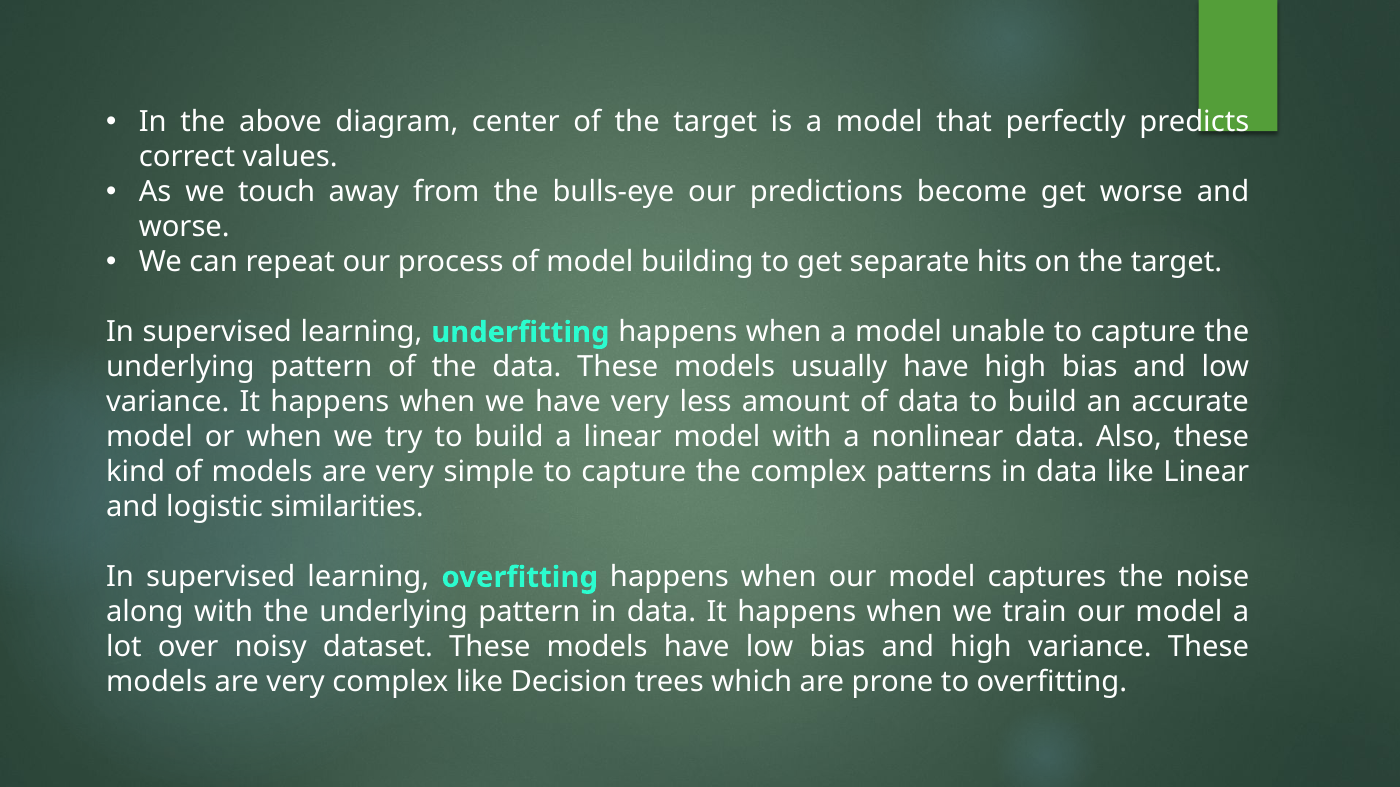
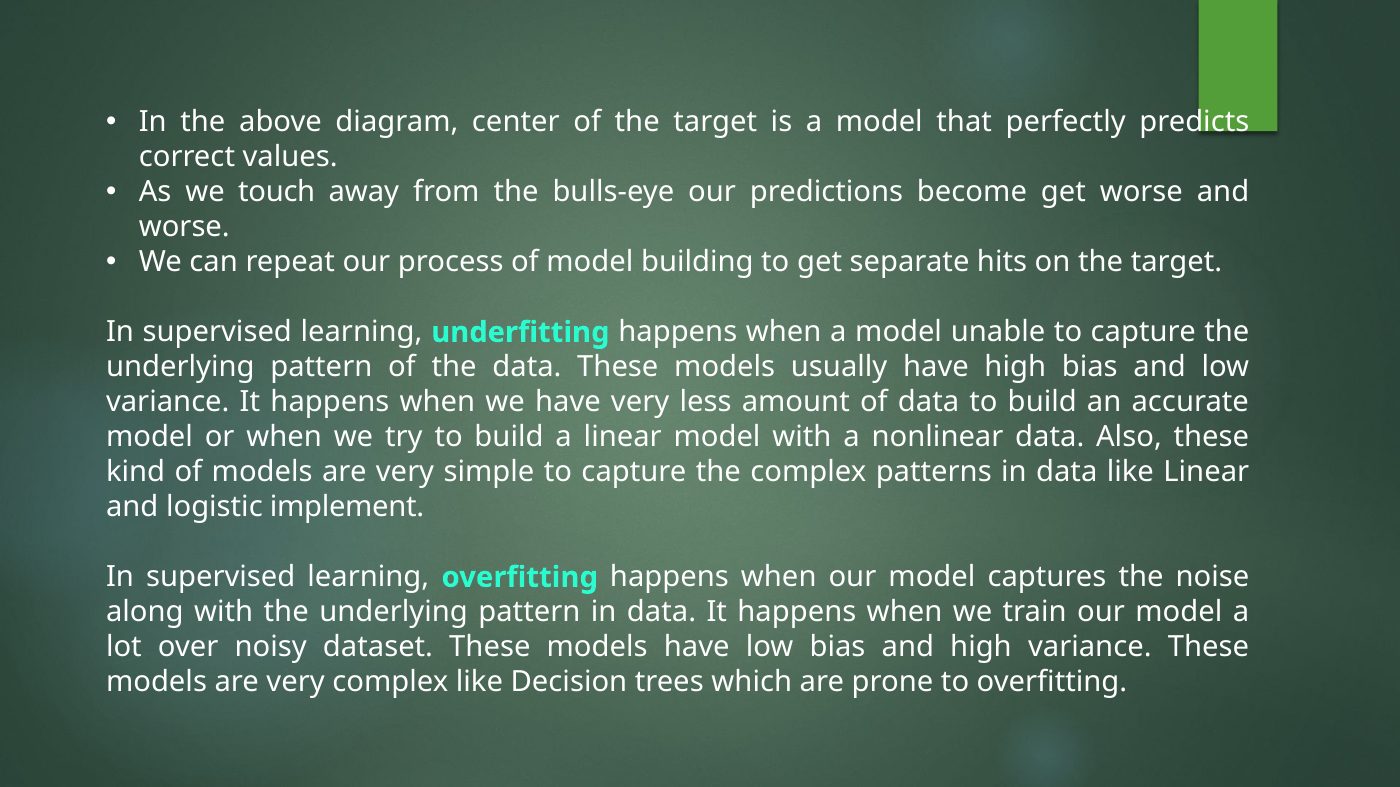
similarities: similarities -> implement
